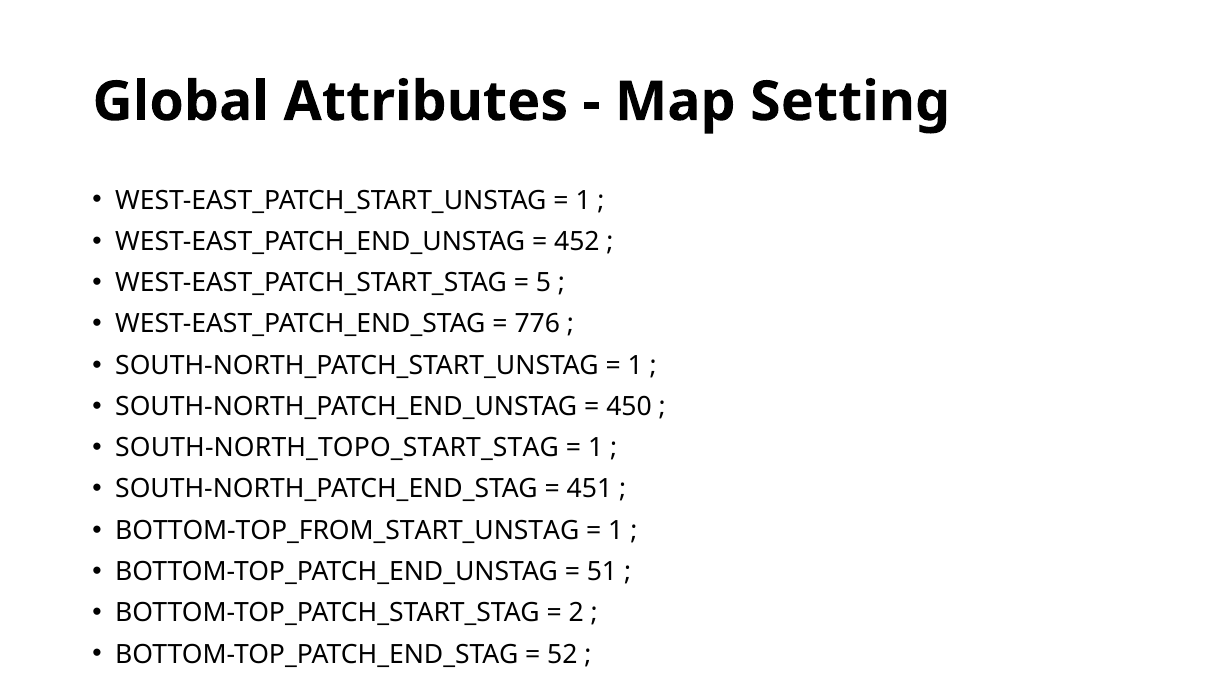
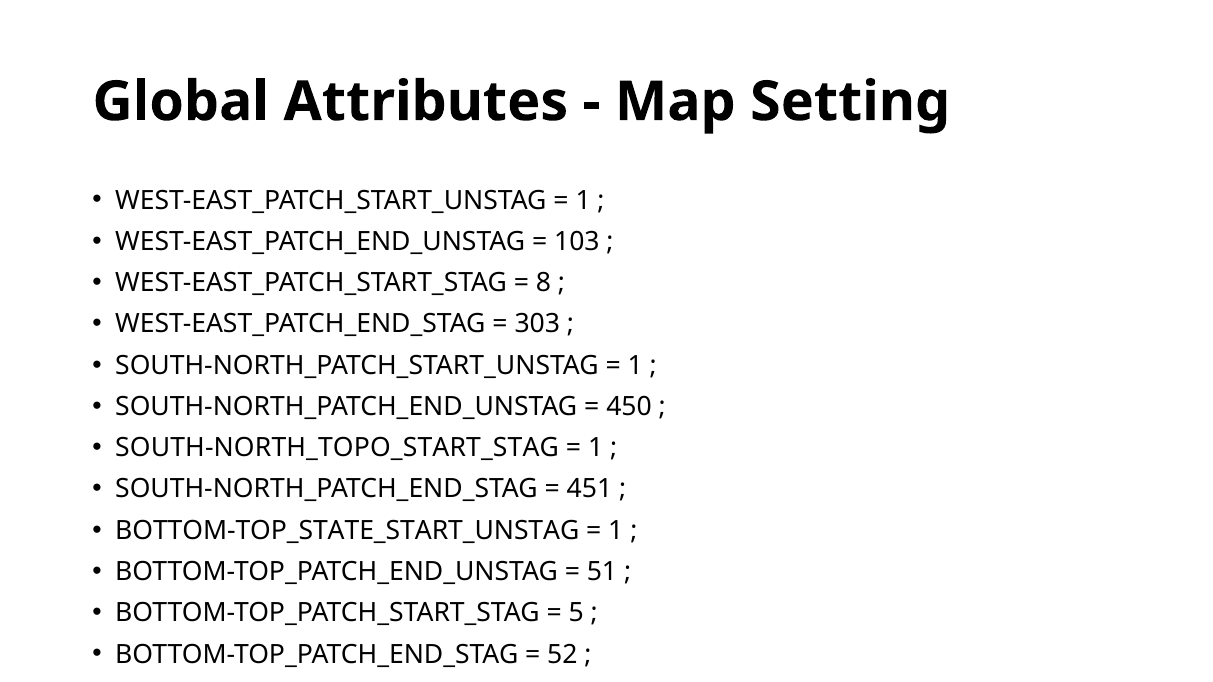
452: 452 -> 103
5: 5 -> 8
776: 776 -> 303
BOTTOM-TOP_FROM_START_UNSTAG: BOTTOM-TOP_FROM_START_UNSTAG -> BOTTOM-TOP_STATE_START_UNSTAG
2: 2 -> 5
